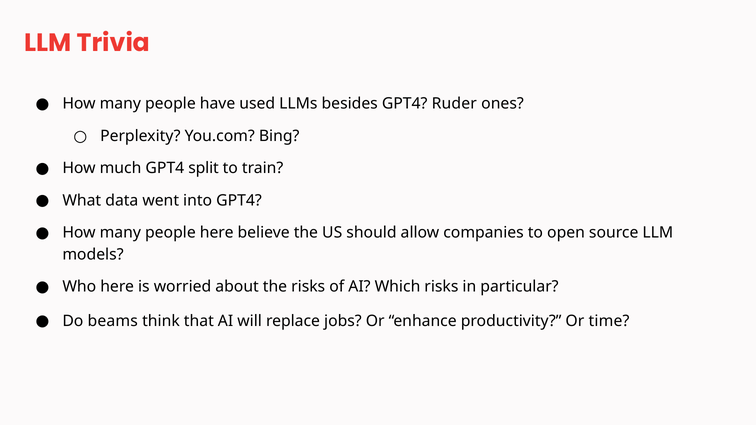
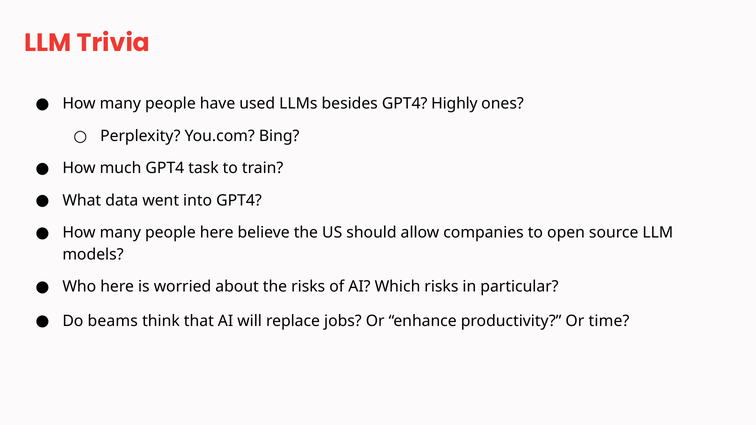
Ruder: Ruder -> Highly
split: split -> task
